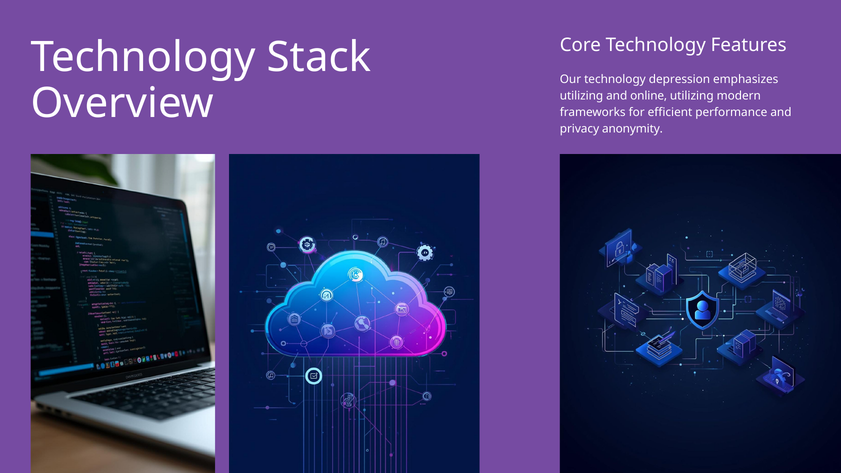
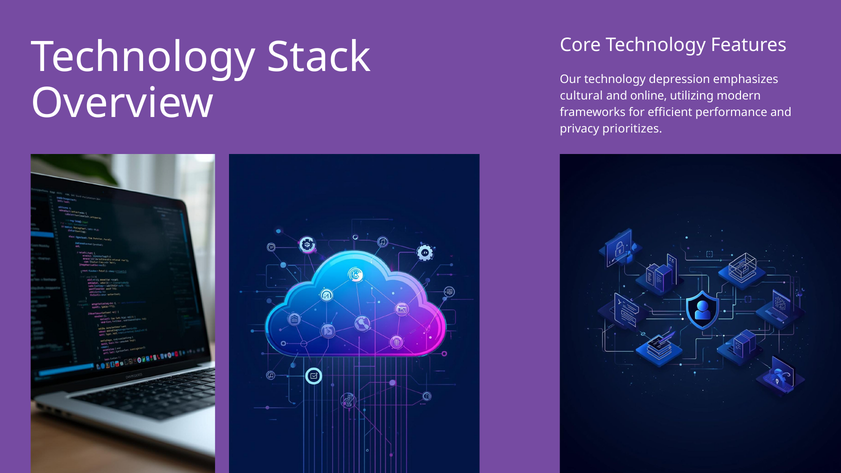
utilizing at (581, 96): utilizing -> cultural
anonymity: anonymity -> prioritizes
